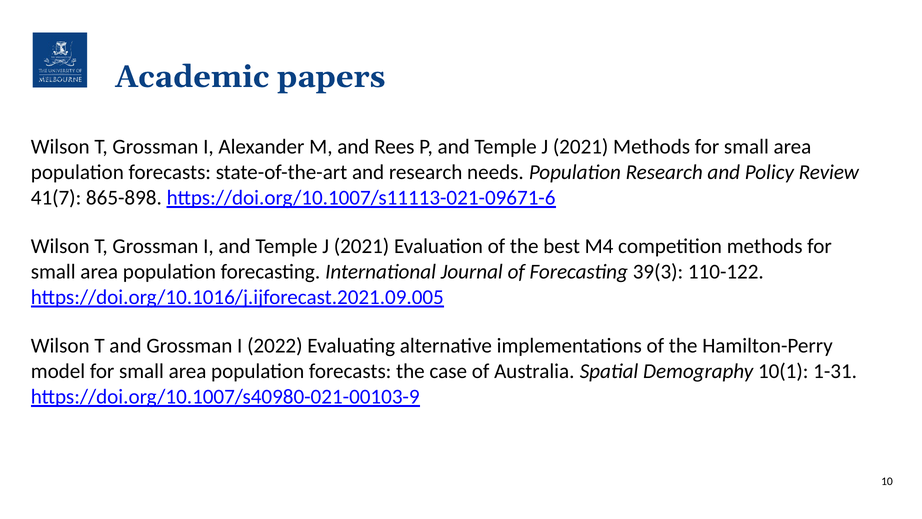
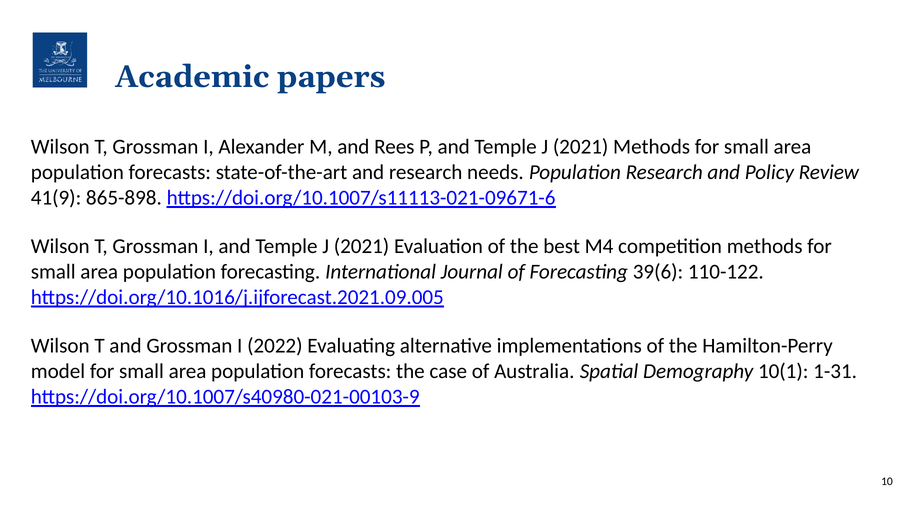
41(7: 41(7 -> 41(9
39(3: 39(3 -> 39(6
